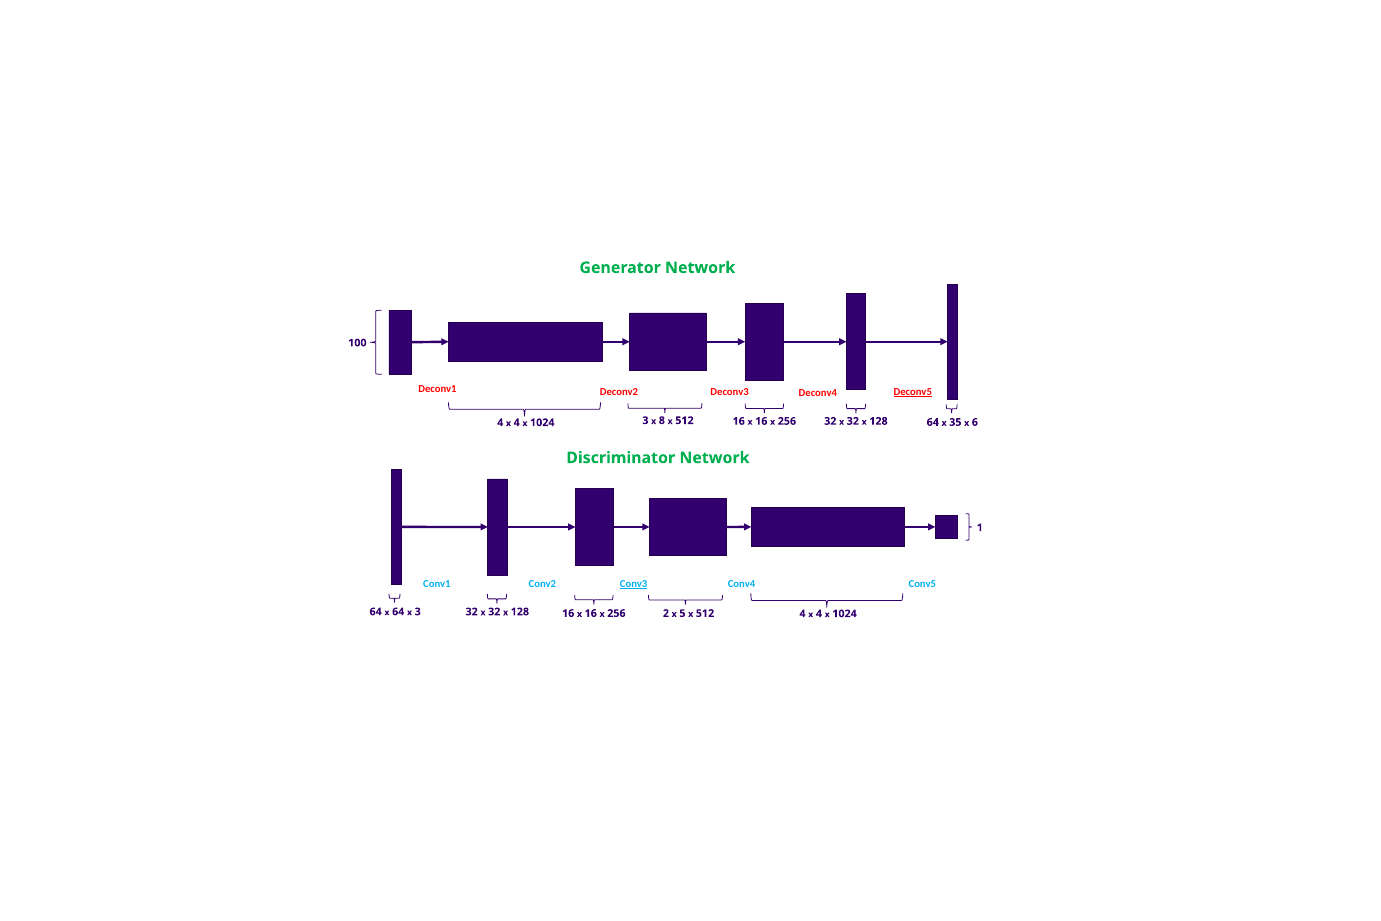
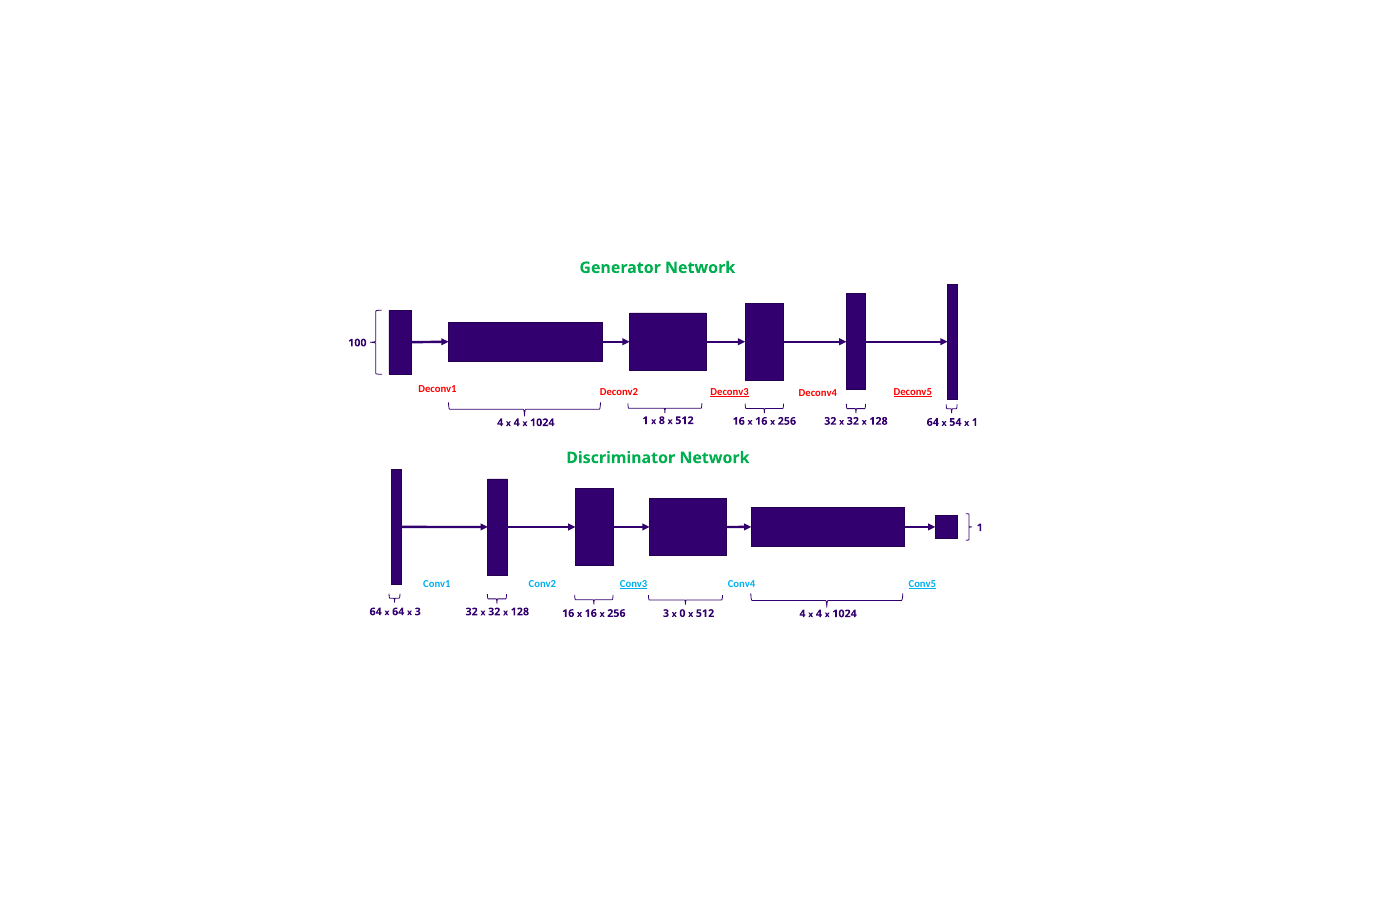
Deconv3 underline: none -> present
1024 3: 3 -> 1
35: 35 -> 54
x 6: 6 -> 1
Conv5 underline: none -> present
256 2: 2 -> 3
5: 5 -> 0
